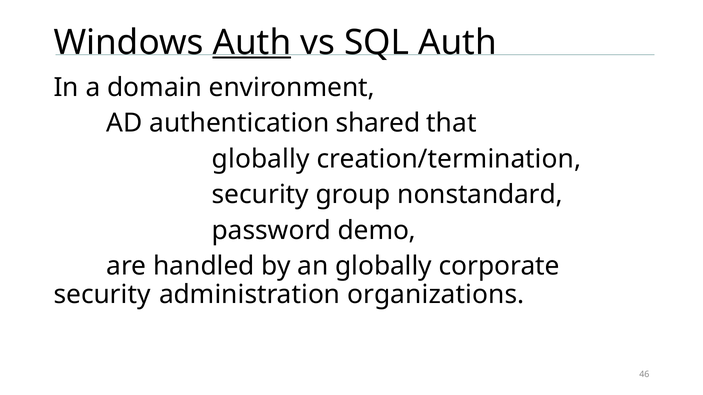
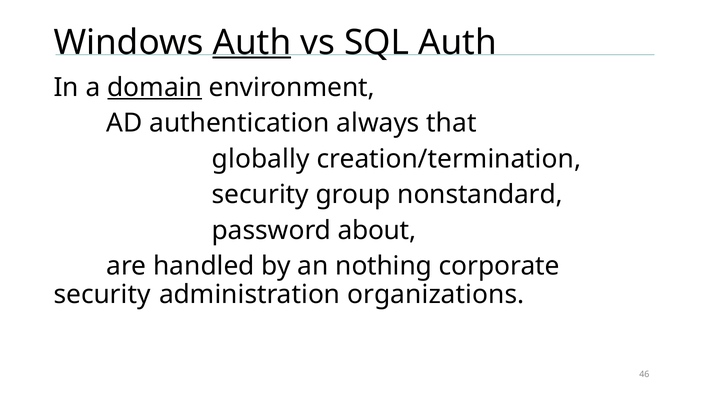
domain underline: none -> present
shared: shared -> always
demo: demo -> about
an globally: globally -> nothing
